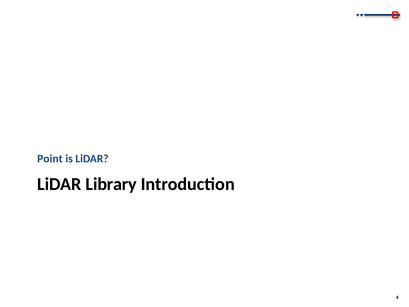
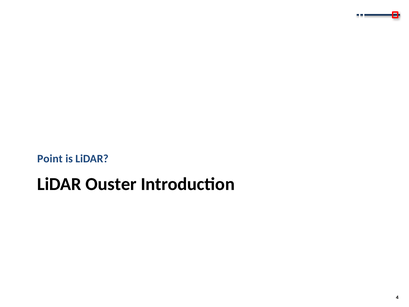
Library: Library -> Ouster
